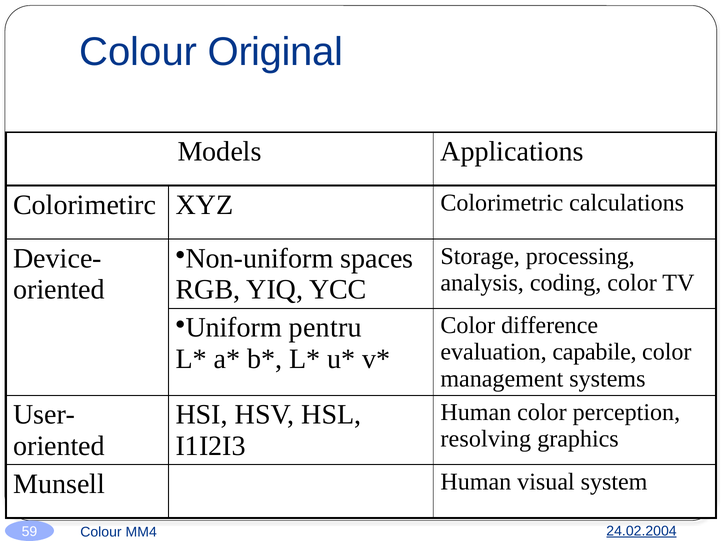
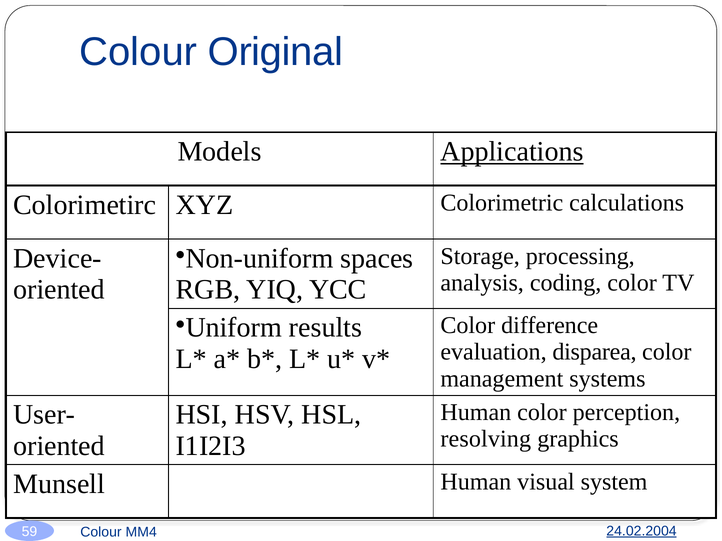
Applications underline: none -> present
pentru: pentru -> results
capabile: capabile -> disparea
